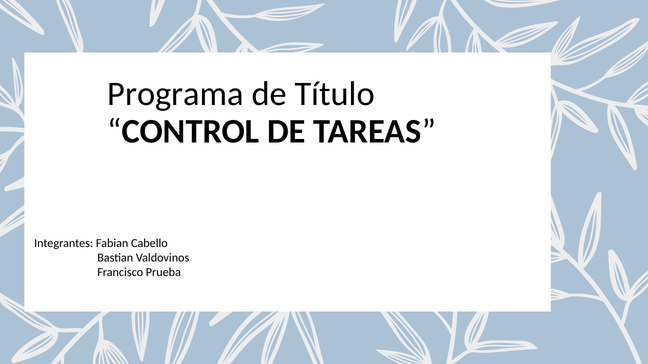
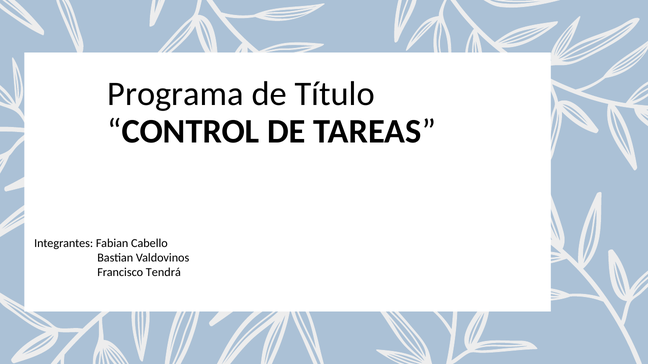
Prueba: Prueba -> Tendrá
